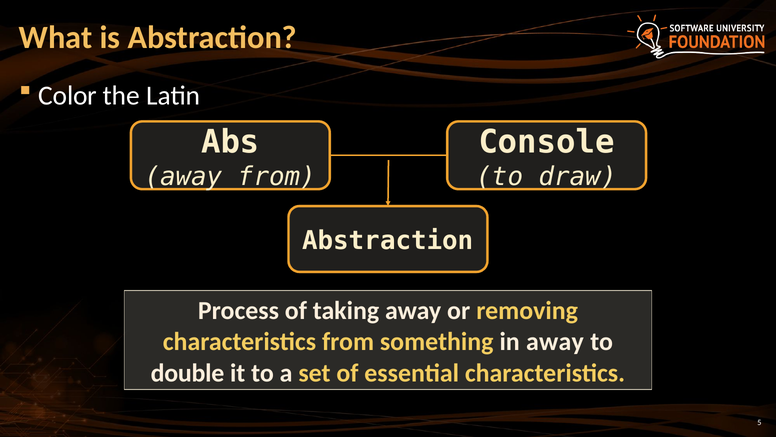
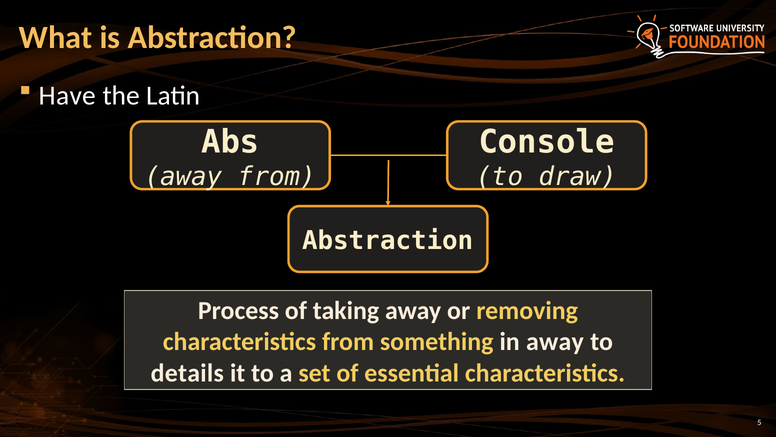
Color: Color -> Have
double: double -> details
